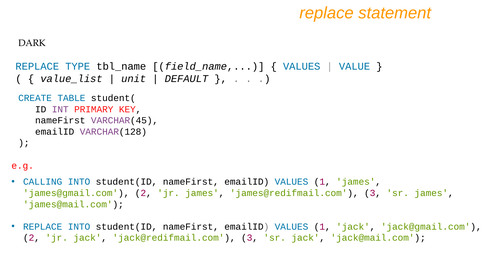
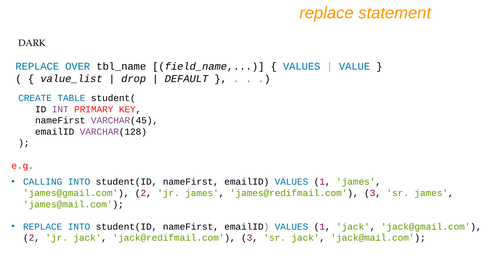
TYPE: TYPE -> OVER
unit: unit -> drop
